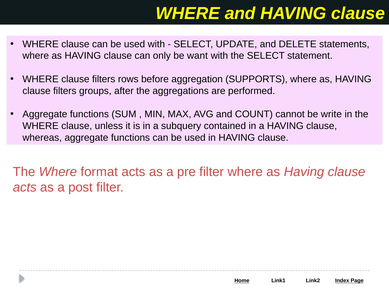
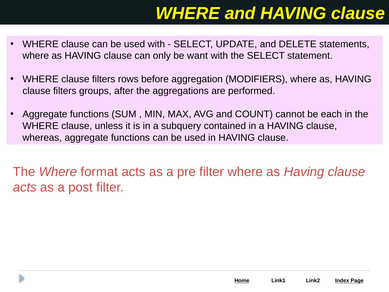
SUPPORTS: SUPPORTS -> MODIFIERS
write: write -> each
